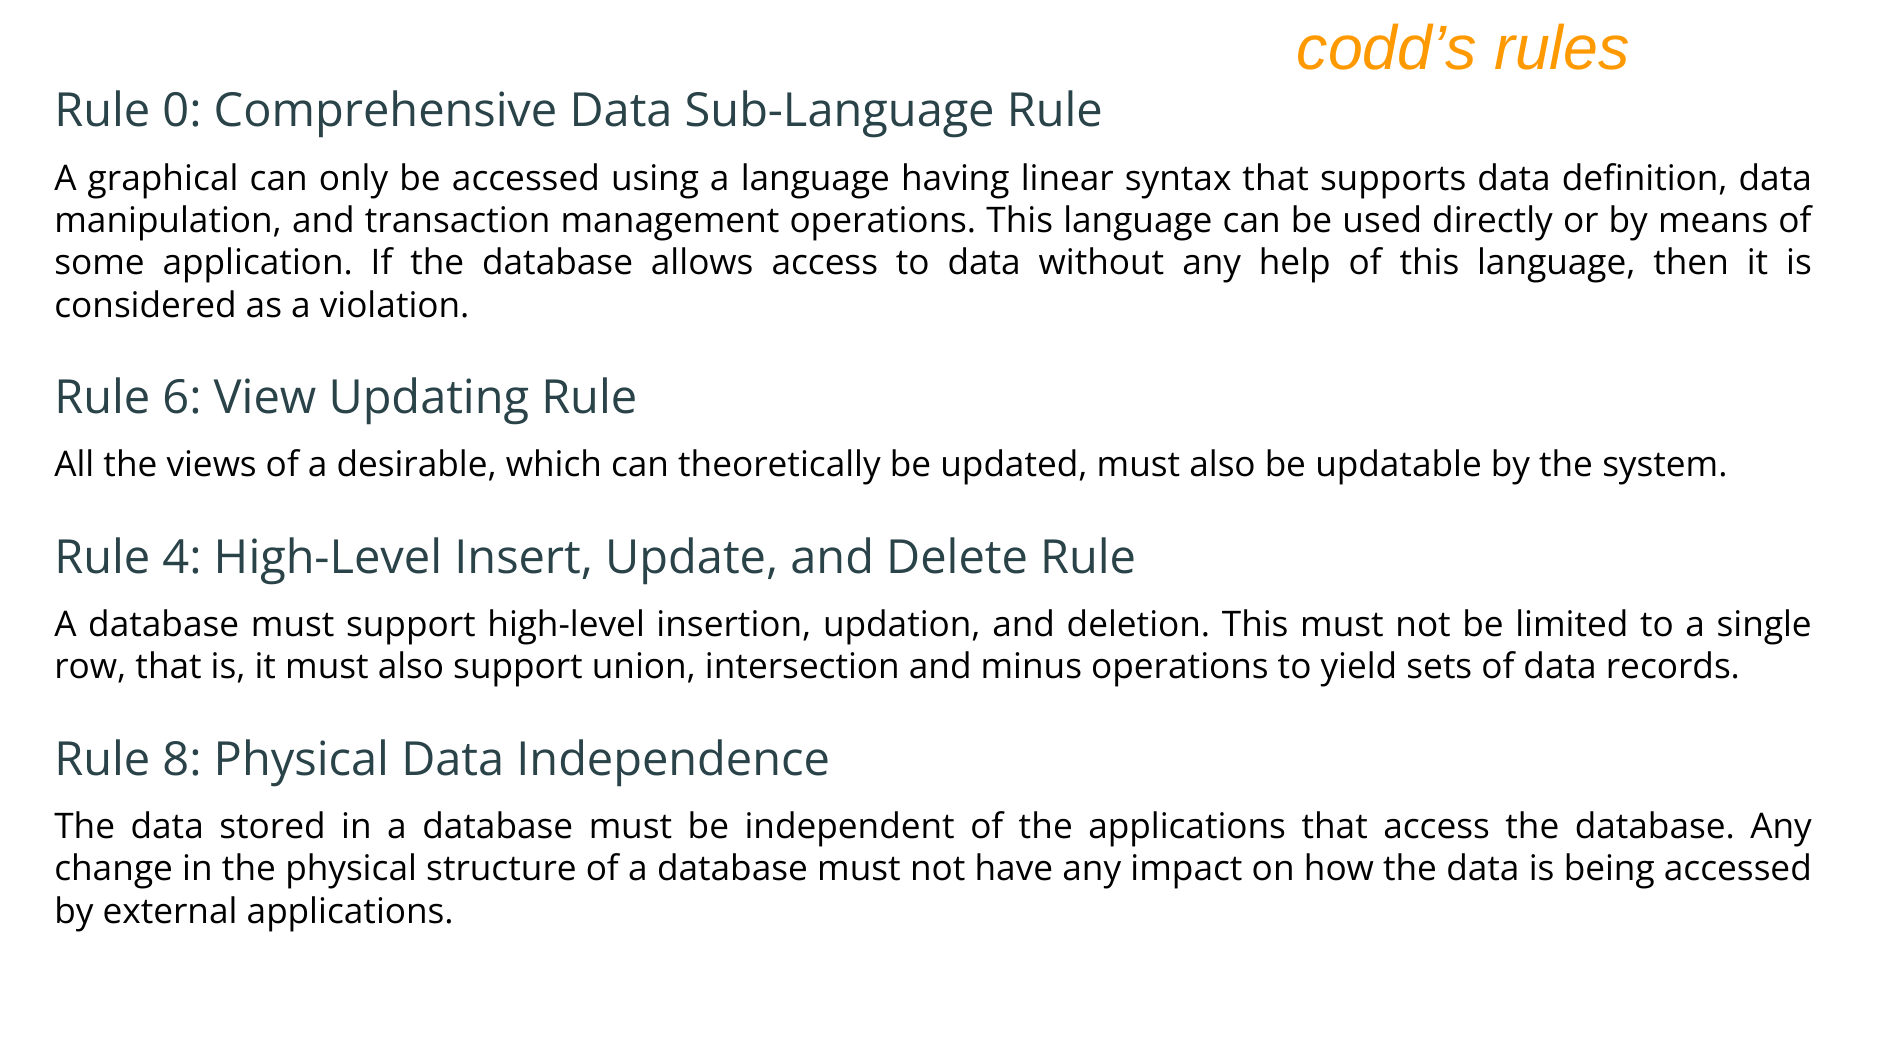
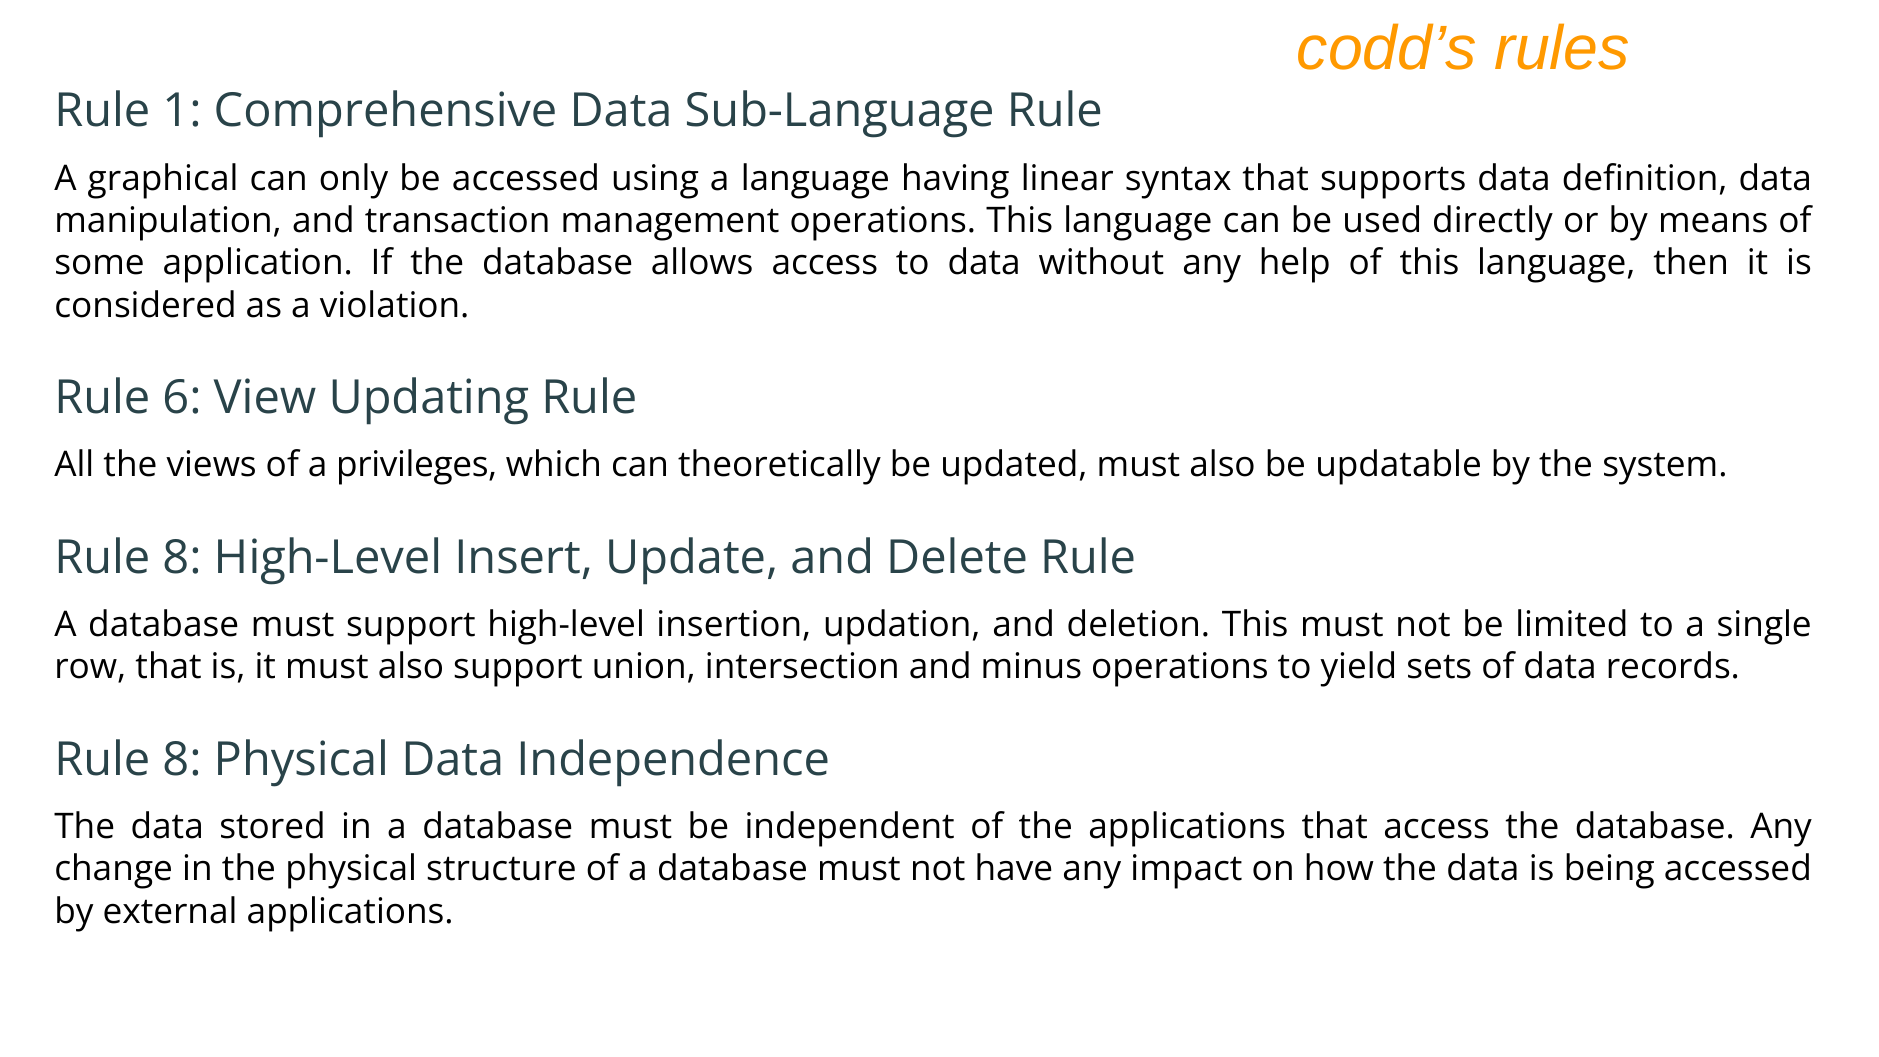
0: 0 -> 1
desirable: desirable -> privileges
4 at (182, 558): 4 -> 8
